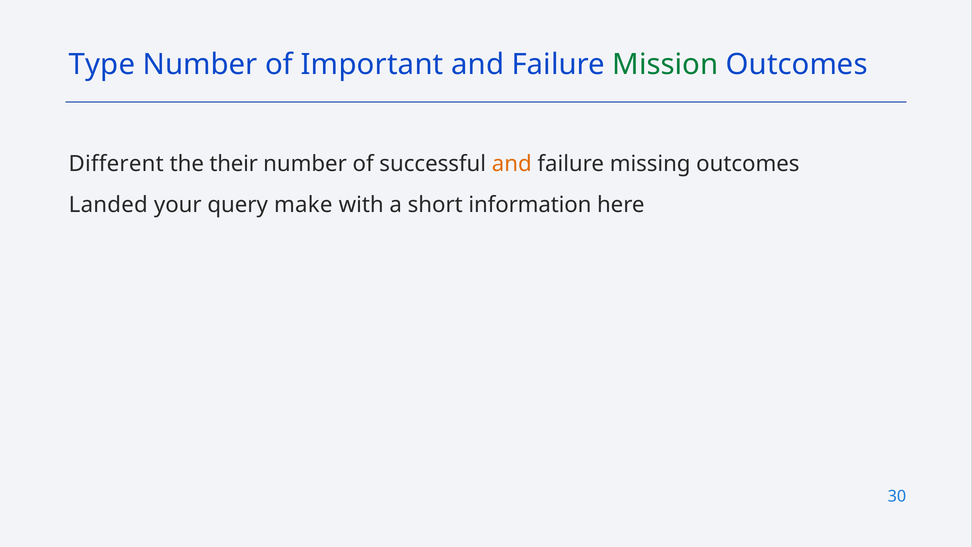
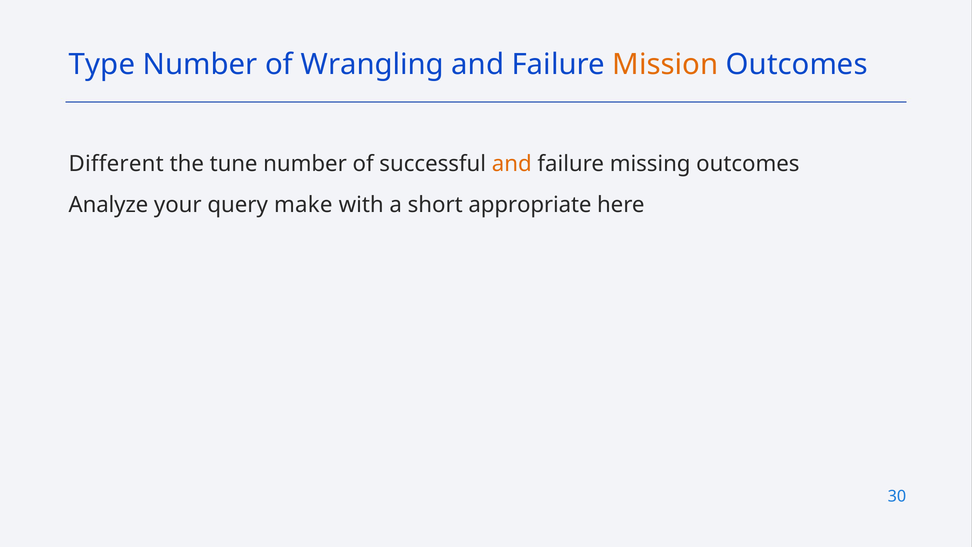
Important: Important -> Wrangling
Mission colour: green -> orange
their: their -> tune
Landed: Landed -> Analyze
information: information -> appropriate
